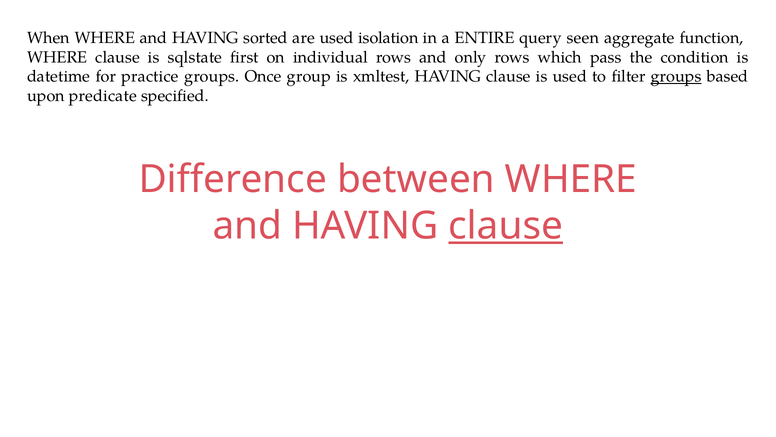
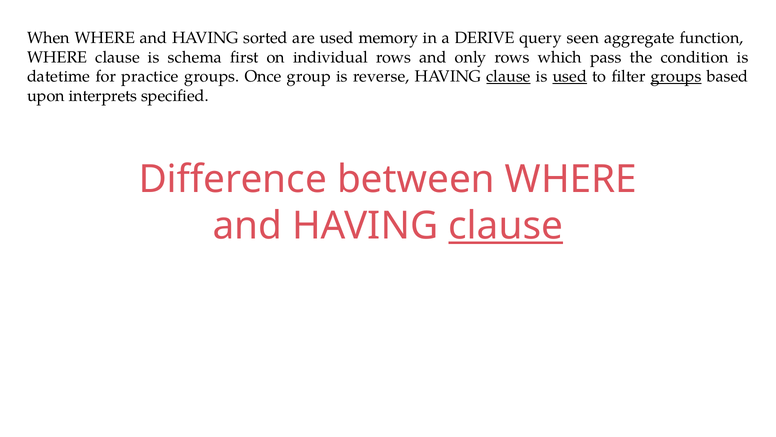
isolation: isolation -> memory
ENTIRE: ENTIRE -> DERIVE
sqlstate: sqlstate -> schema
xmltest: xmltest -> reverse
clause at (508, 77) underline: none -> present
used at (570, 77) underline: none -> present
predicate: predicate -> interprets
